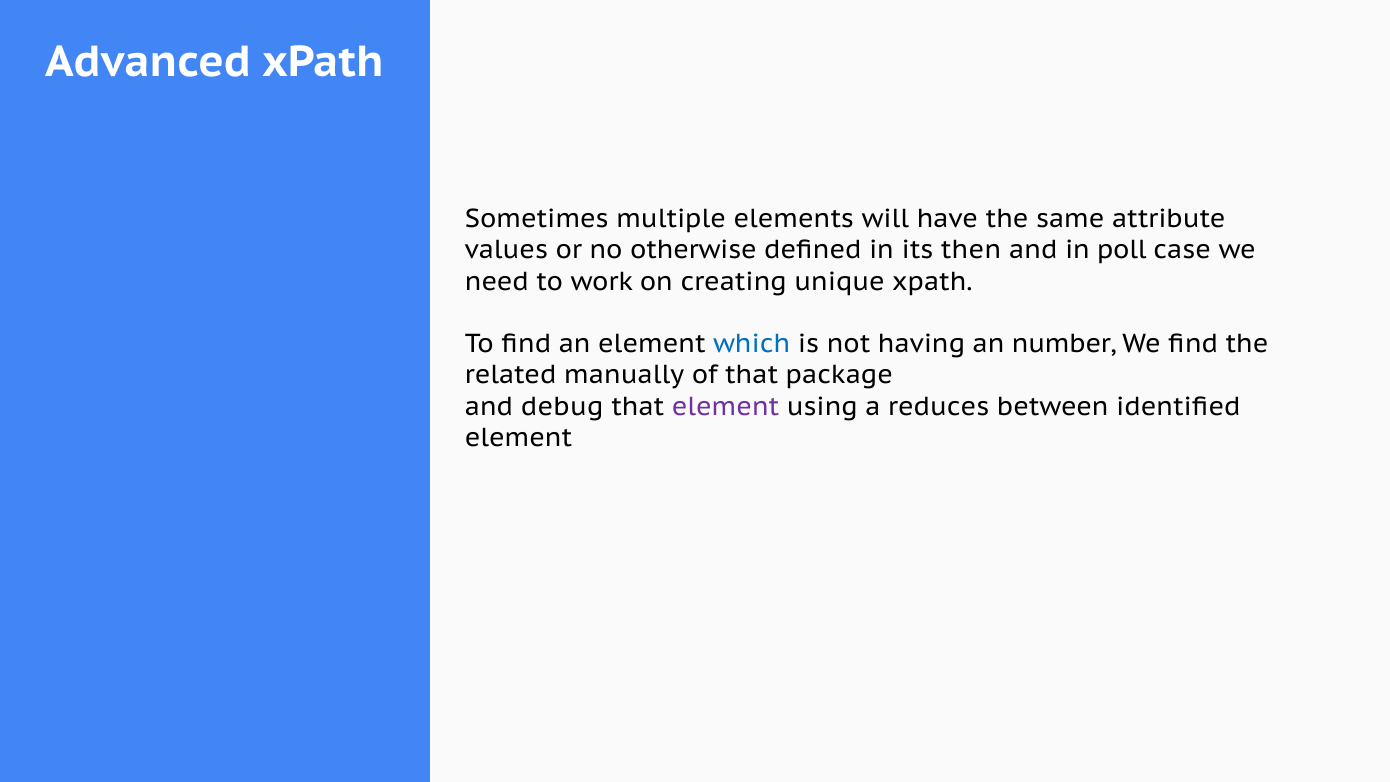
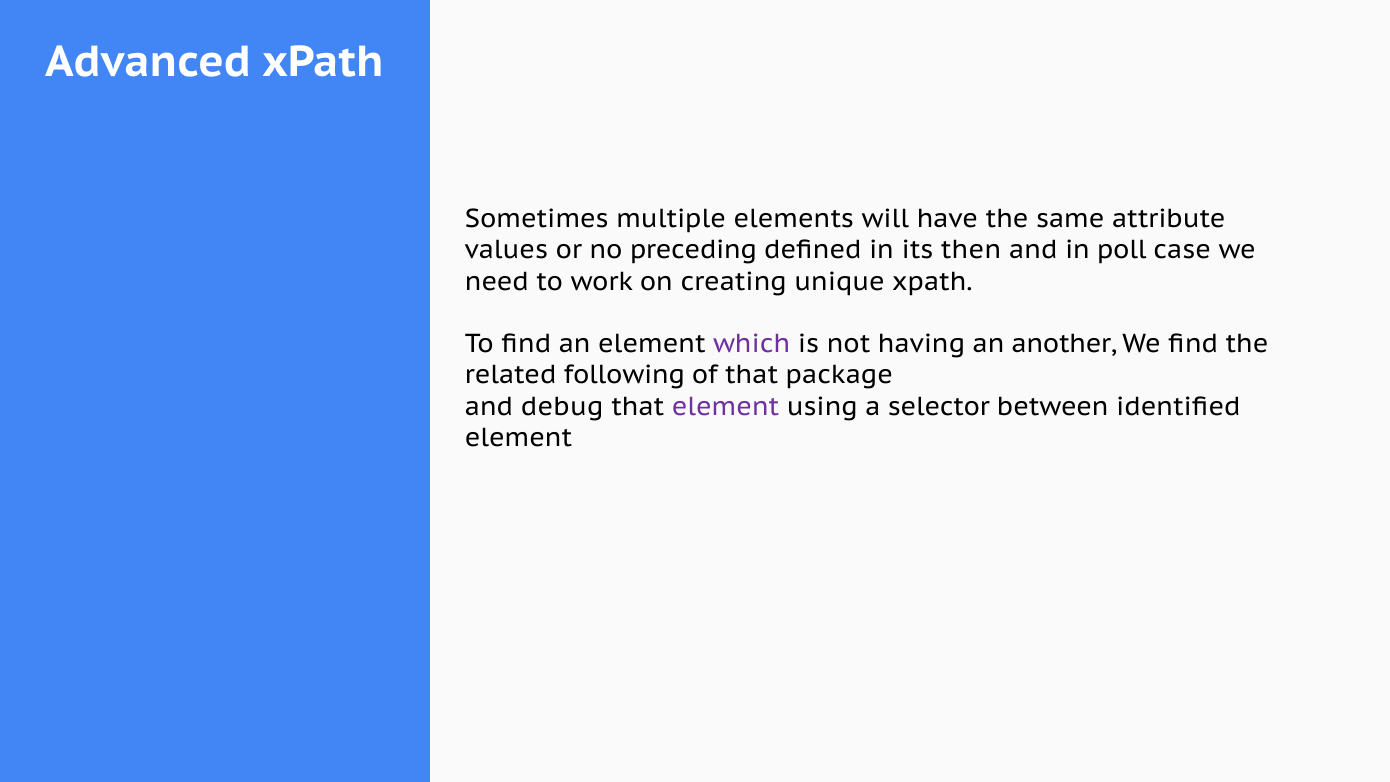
otherwise: otherwise -> preceding
which colour: blue -> purple
number: number -> another
manually: manually -> following
reduces: reduces -> selector
